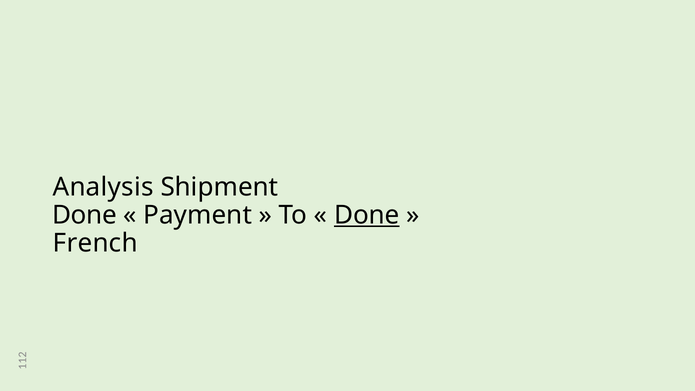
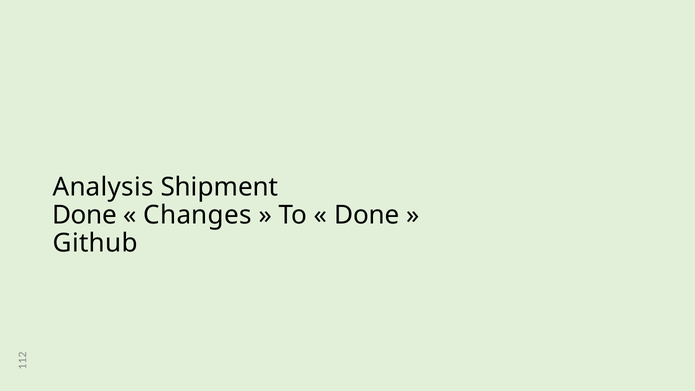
Payment: Payment -> Changes
Done at (367, 215) underline: present -> none
French: French -> Github
